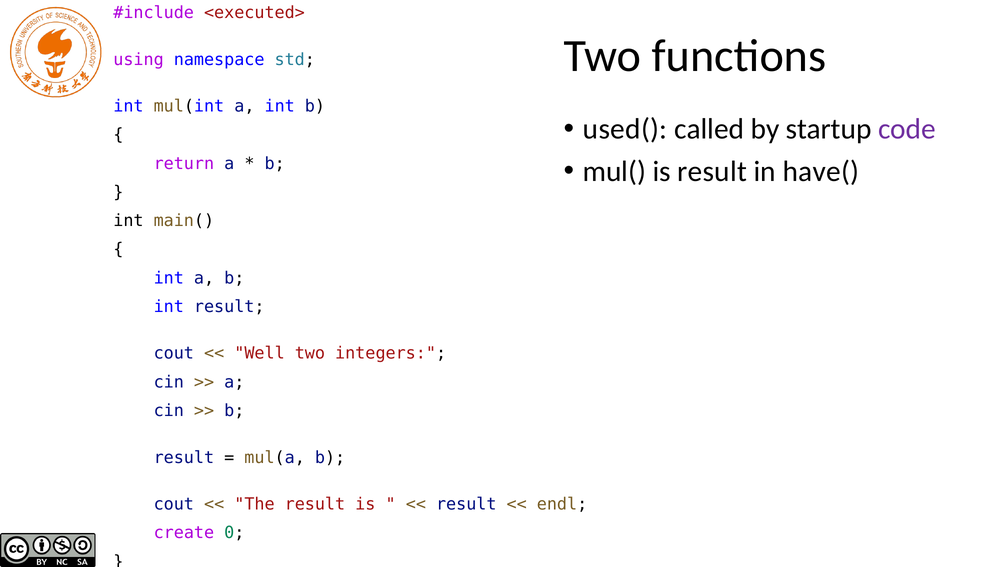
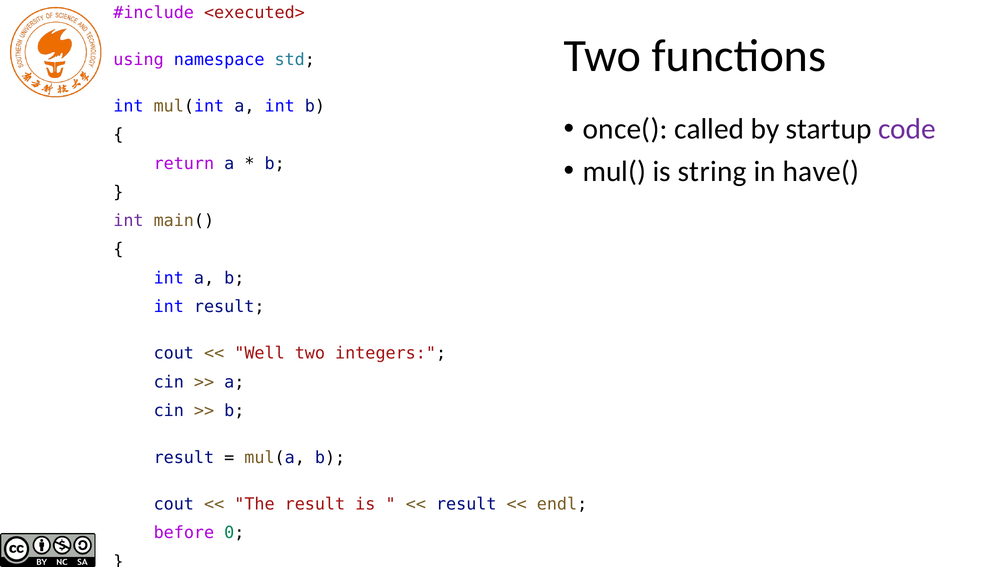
used(: used( -> once(
is result: result -> string
int at (128, 221) colour: black -> purple
create: create -> before
